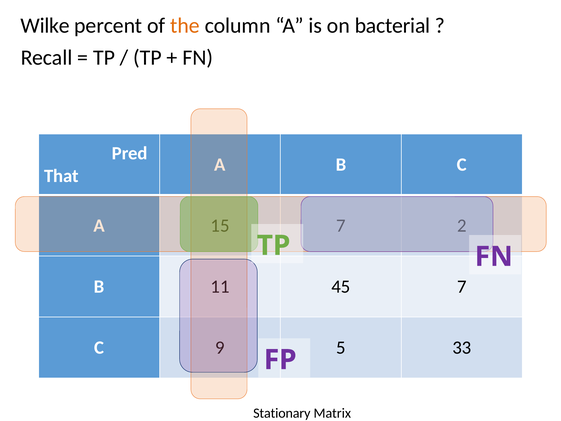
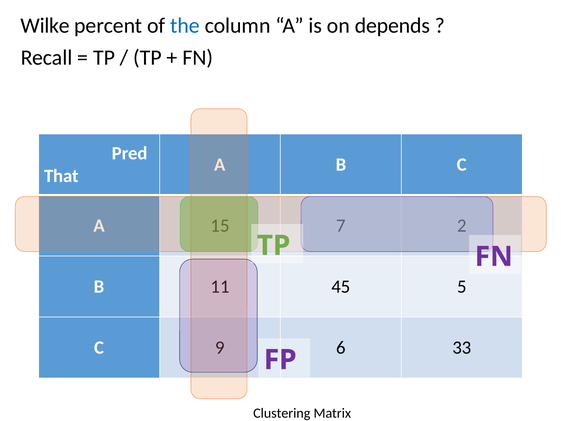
the colour: orange -> blue
bacterial: bacterial -> depends
45 7: 7 -> 5
5: 5 -> 6
Stationary: Stationary -> Clustering
